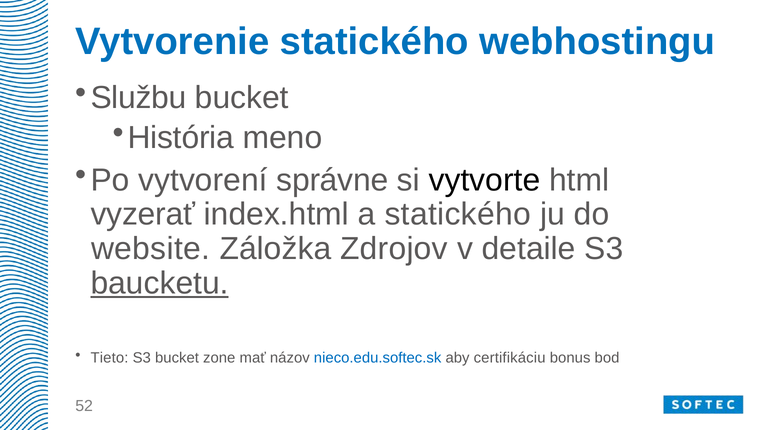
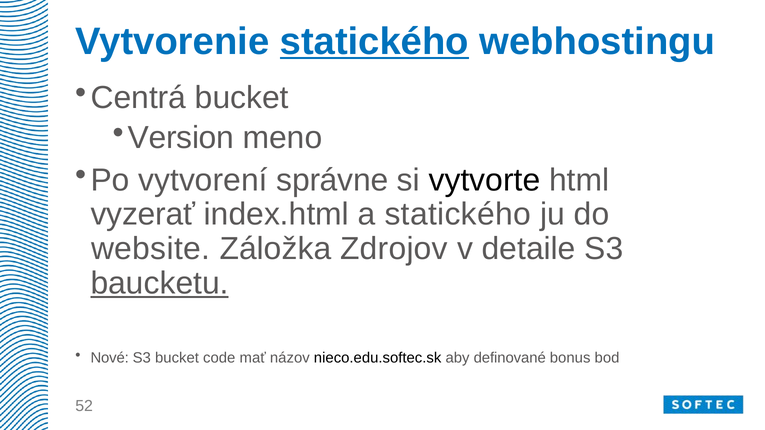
statického at (374, 42) underline: none -> present
Službu: Službu -> Centrá
História: História -> Version
Tieto: Tieto -> Nové
zone: zone -> code
nieco.edu.softec.sk colour: blue -> black
certifikáciu: certifikáciu -> definované
